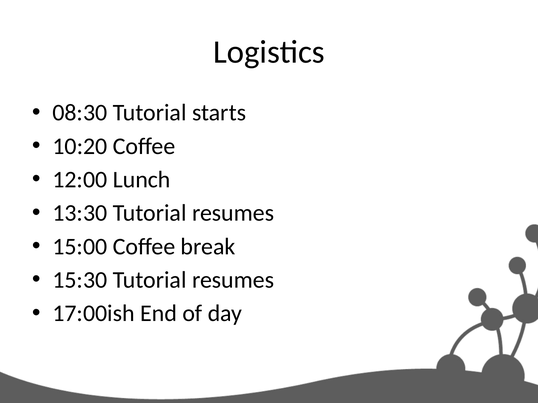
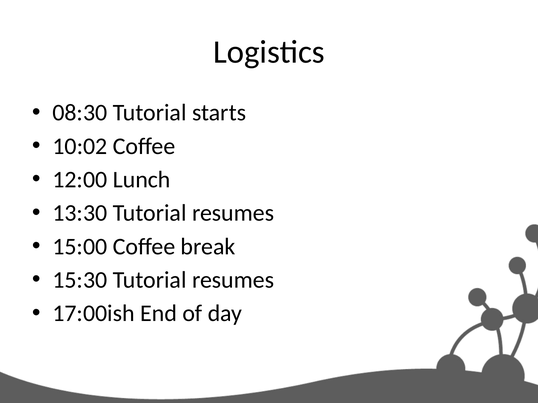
10:20: 10:20 -> 10:02
